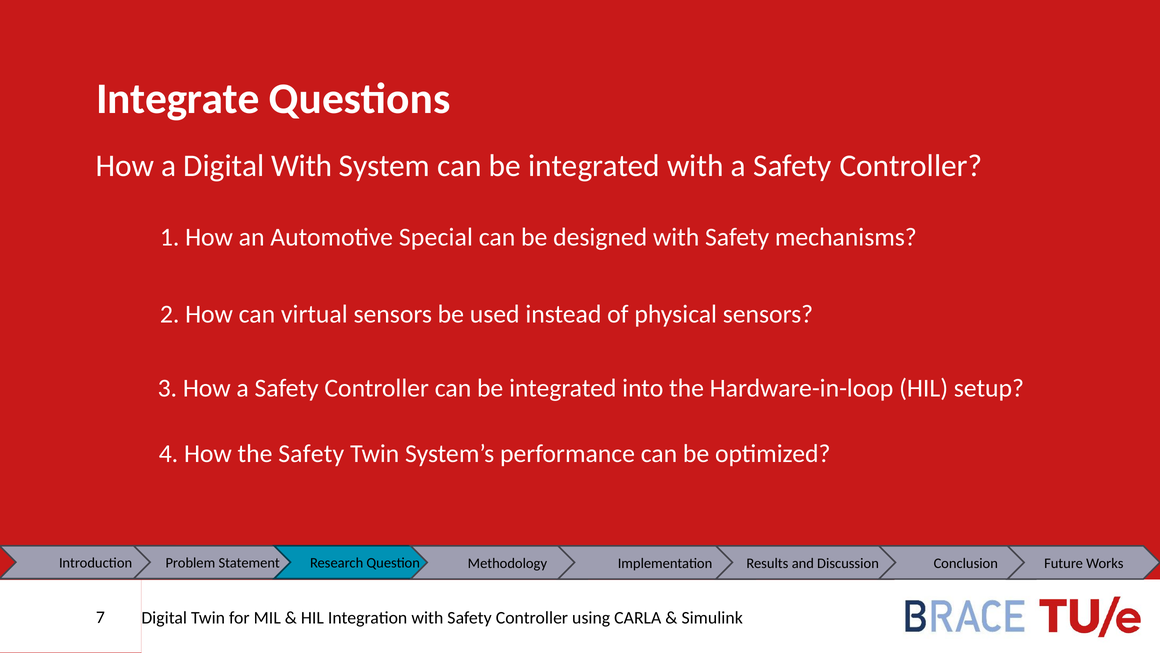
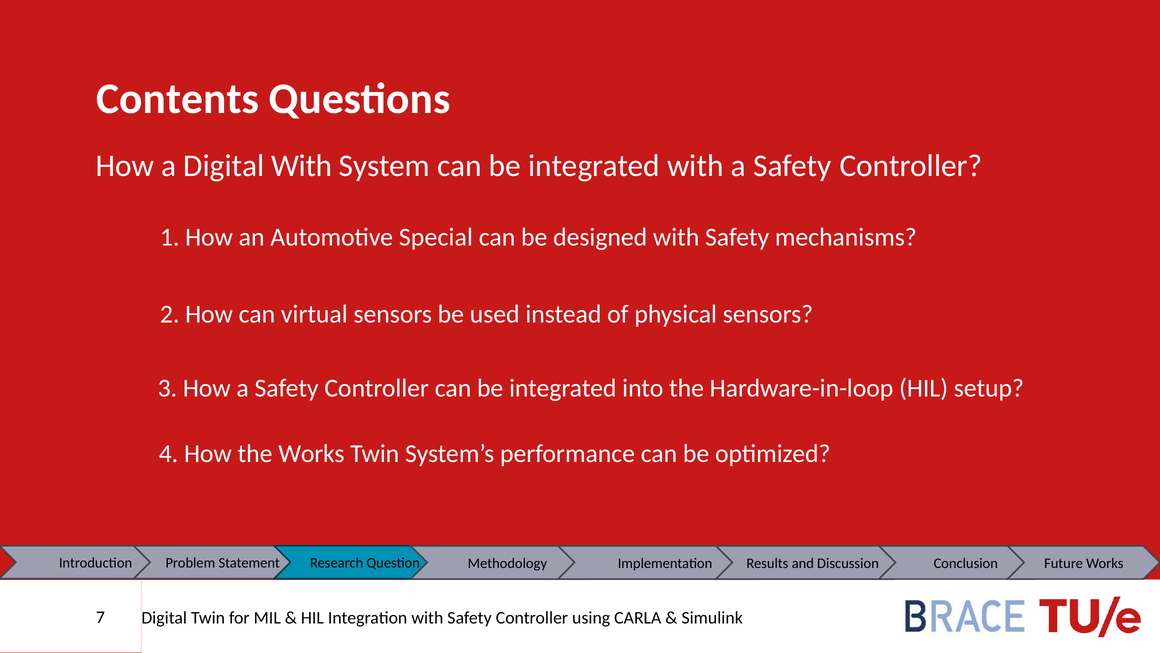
Integrate: Integrate -> Contents
the Safety: Safety -> Works
